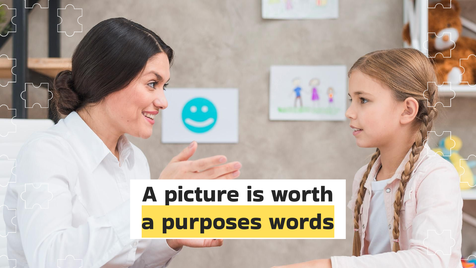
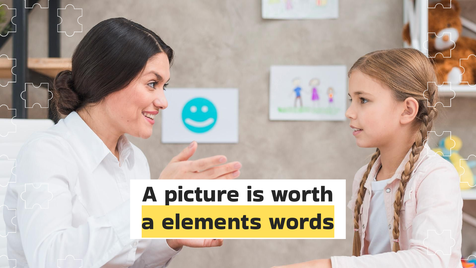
purposes: purposes -> elements
